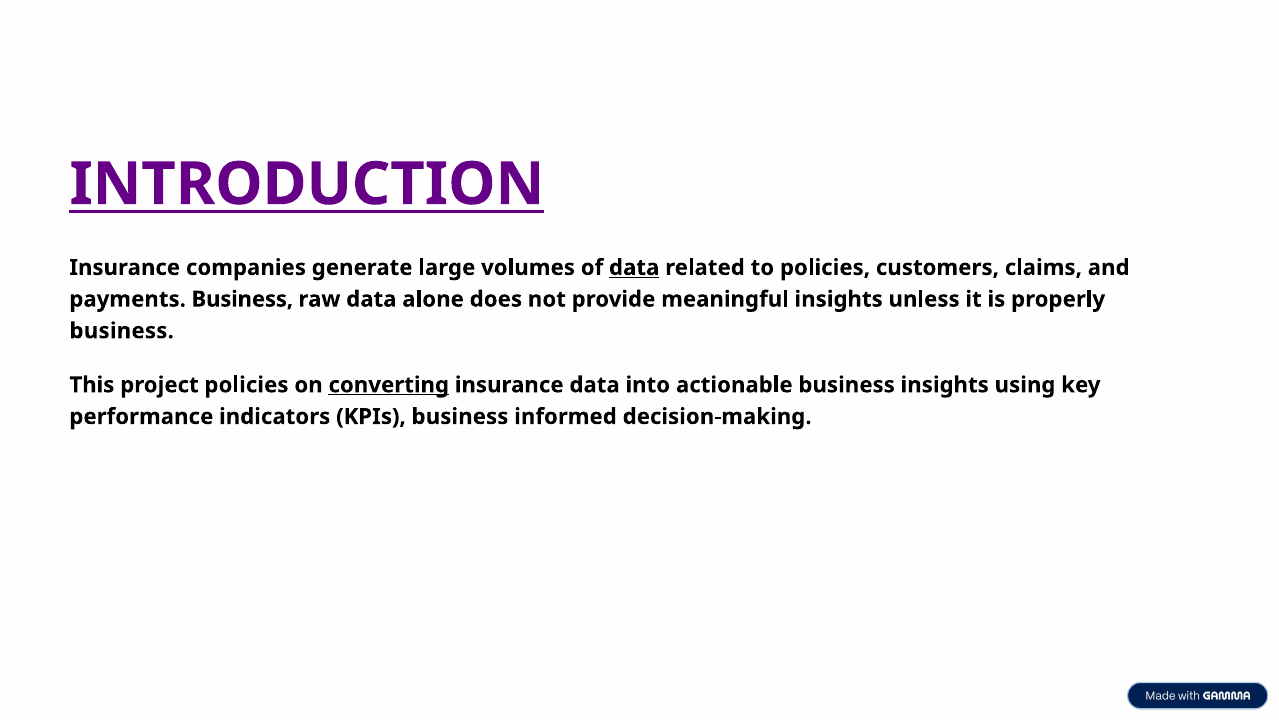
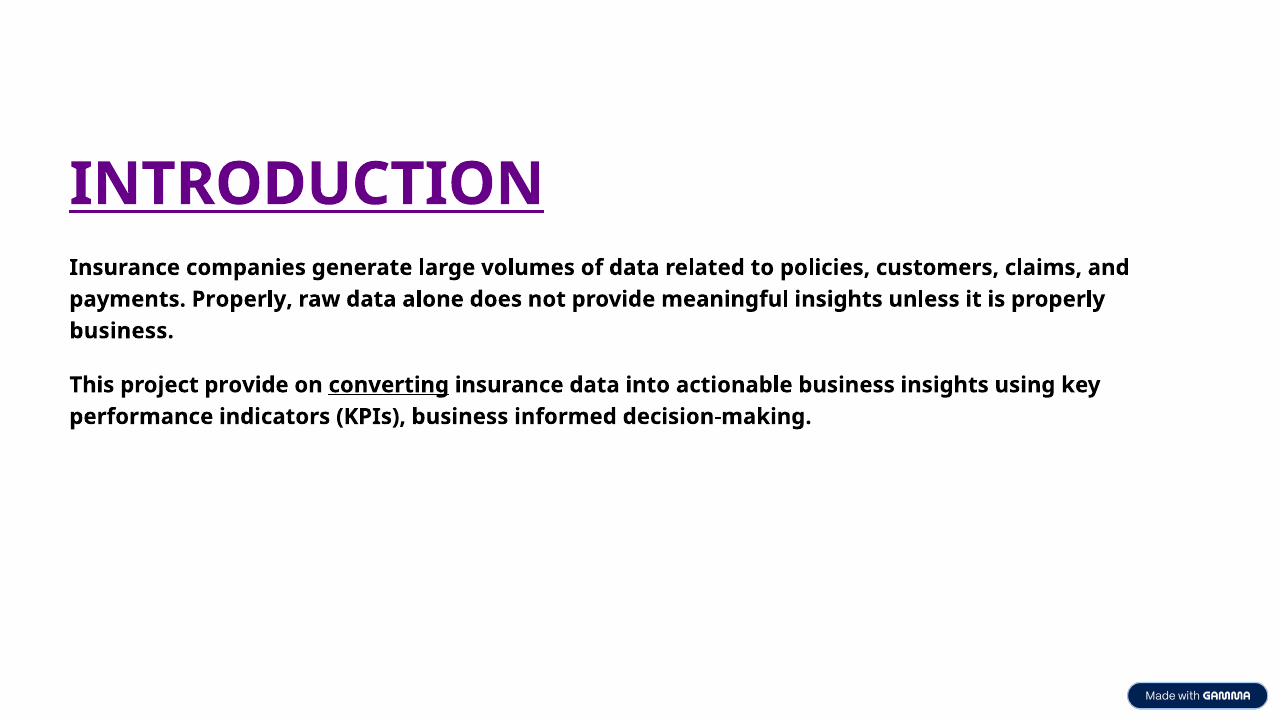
data at (634, 267) underline: present -> none
payments Business: Business -> Properly
project policies: policies -> provide
